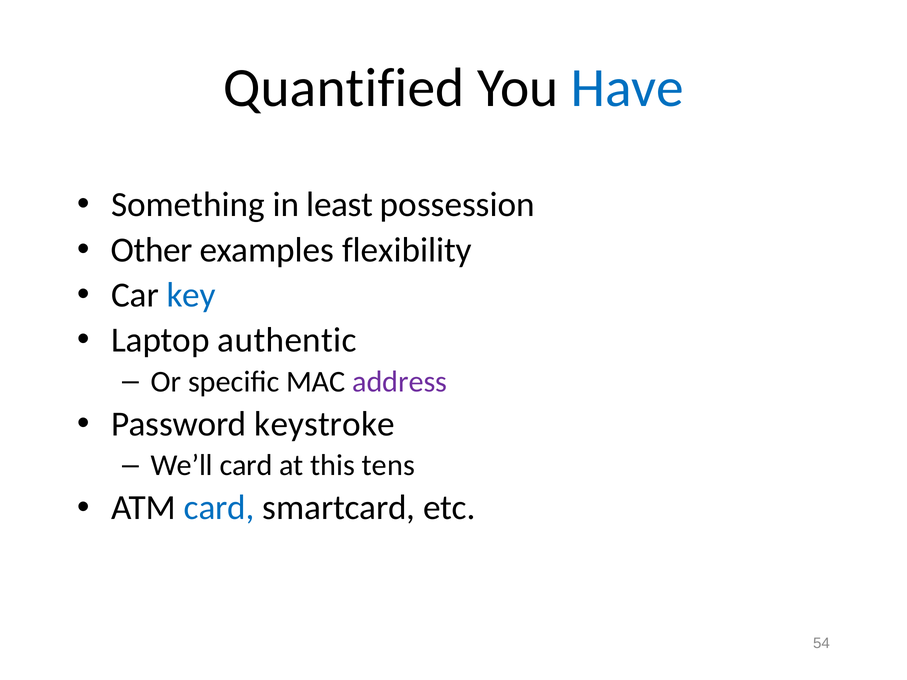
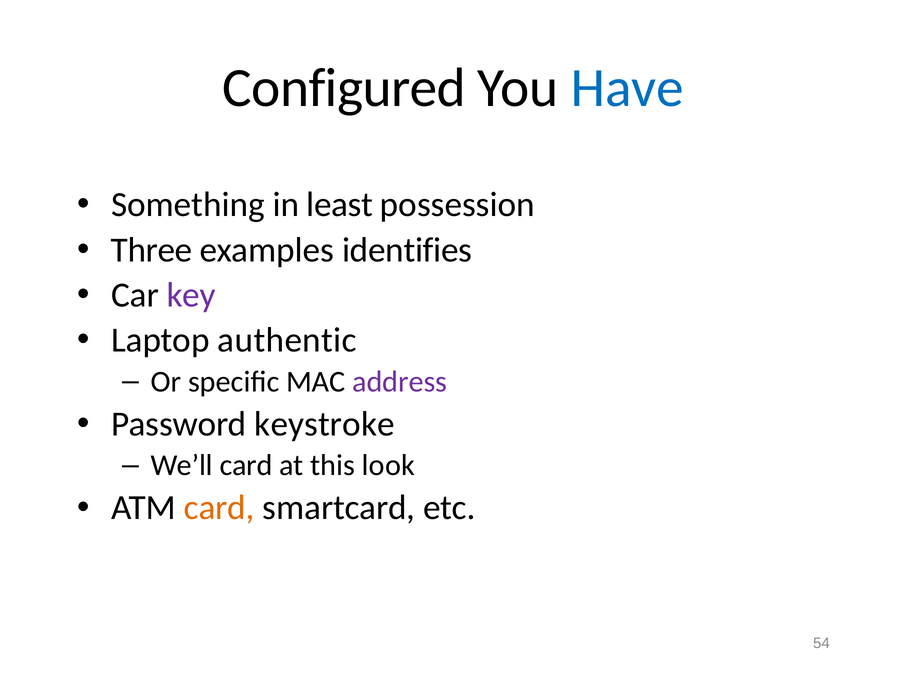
Quantified: Quantified -> Configured
Other: Other -> Three
flexibility: flexibility -> identifies
key colour: blue -> purple
tens: tens -> look
card at (219, 508) colour: blue -> orange
